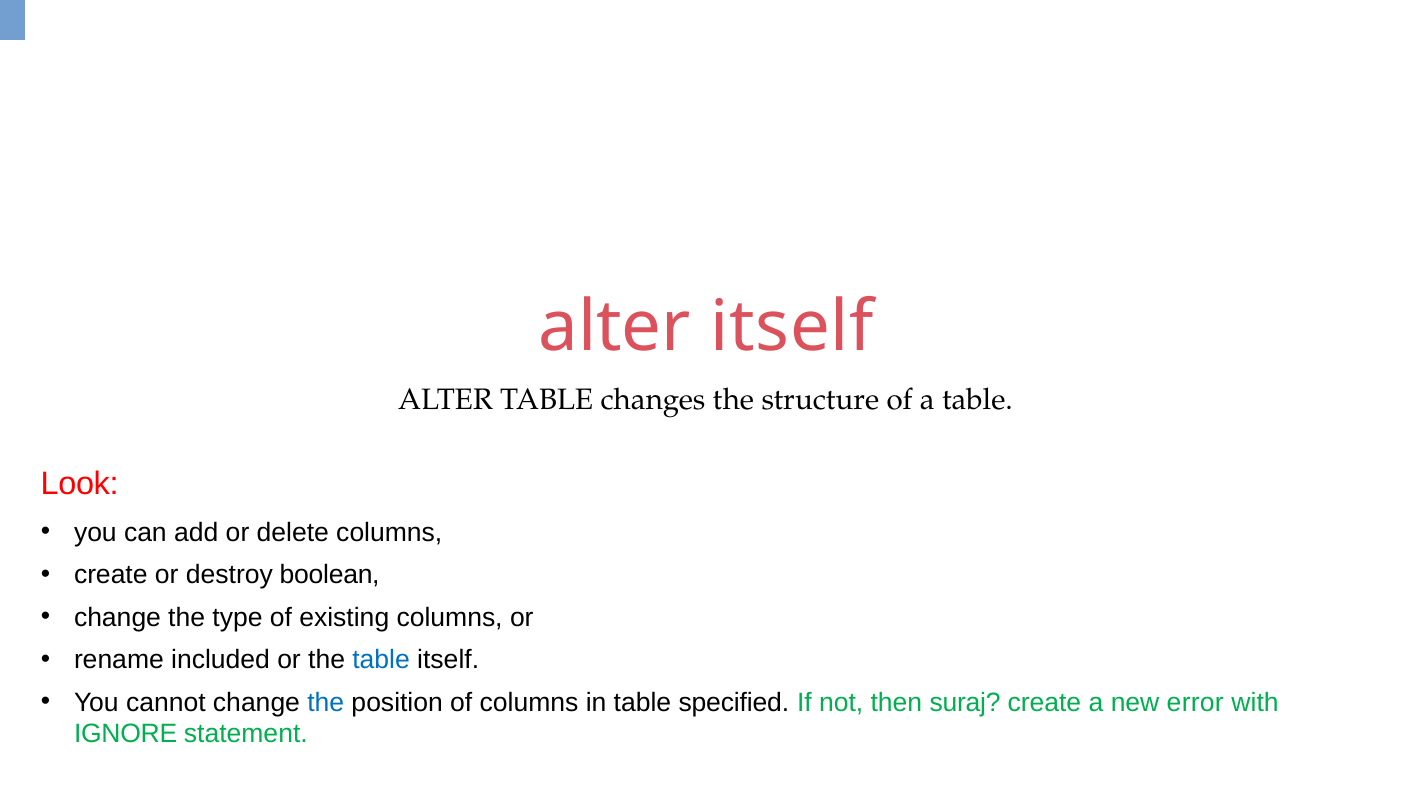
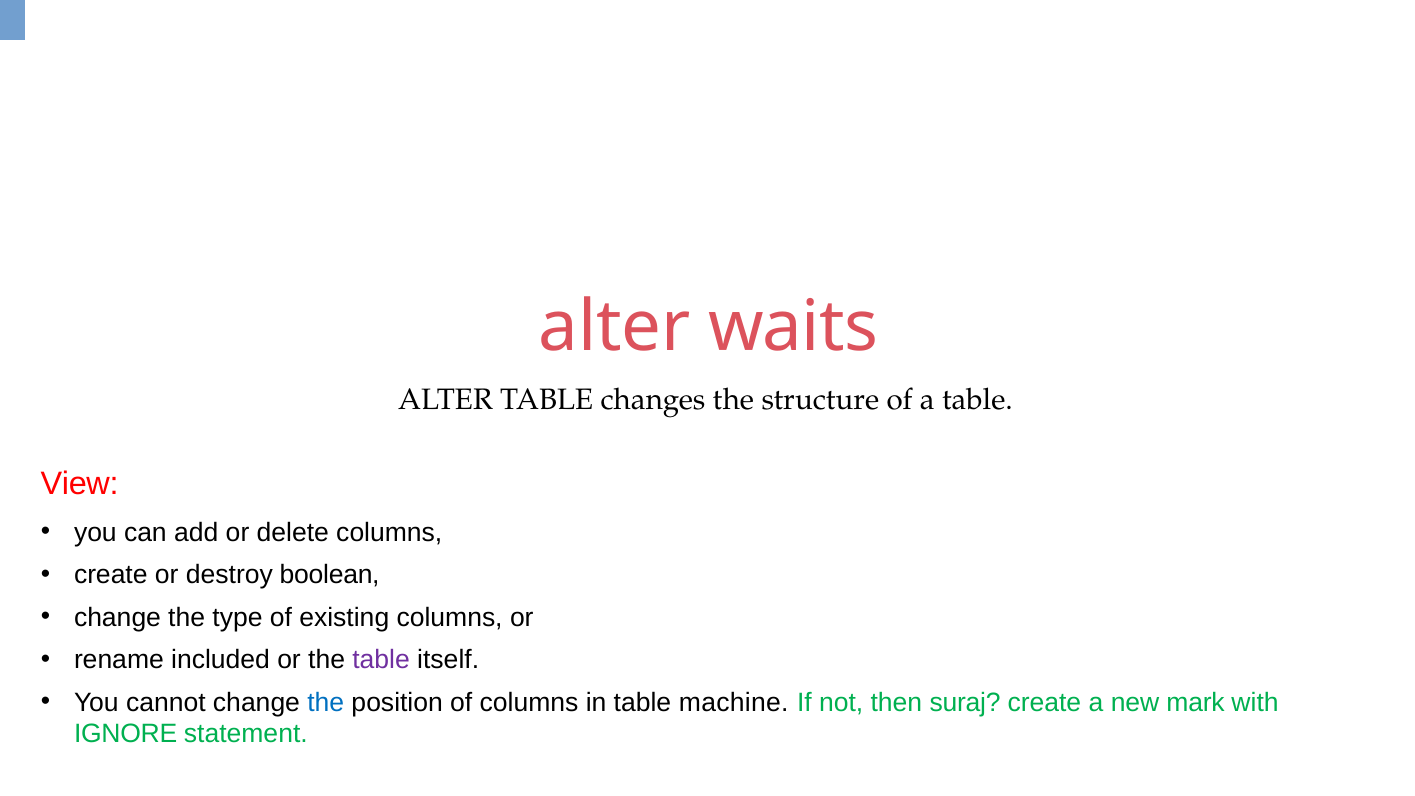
alter itself: itself -> waits
Look: Look -> View
table at (381, 660) colour: blue -> purple
specified: specified -> machine
error: error -> mark
